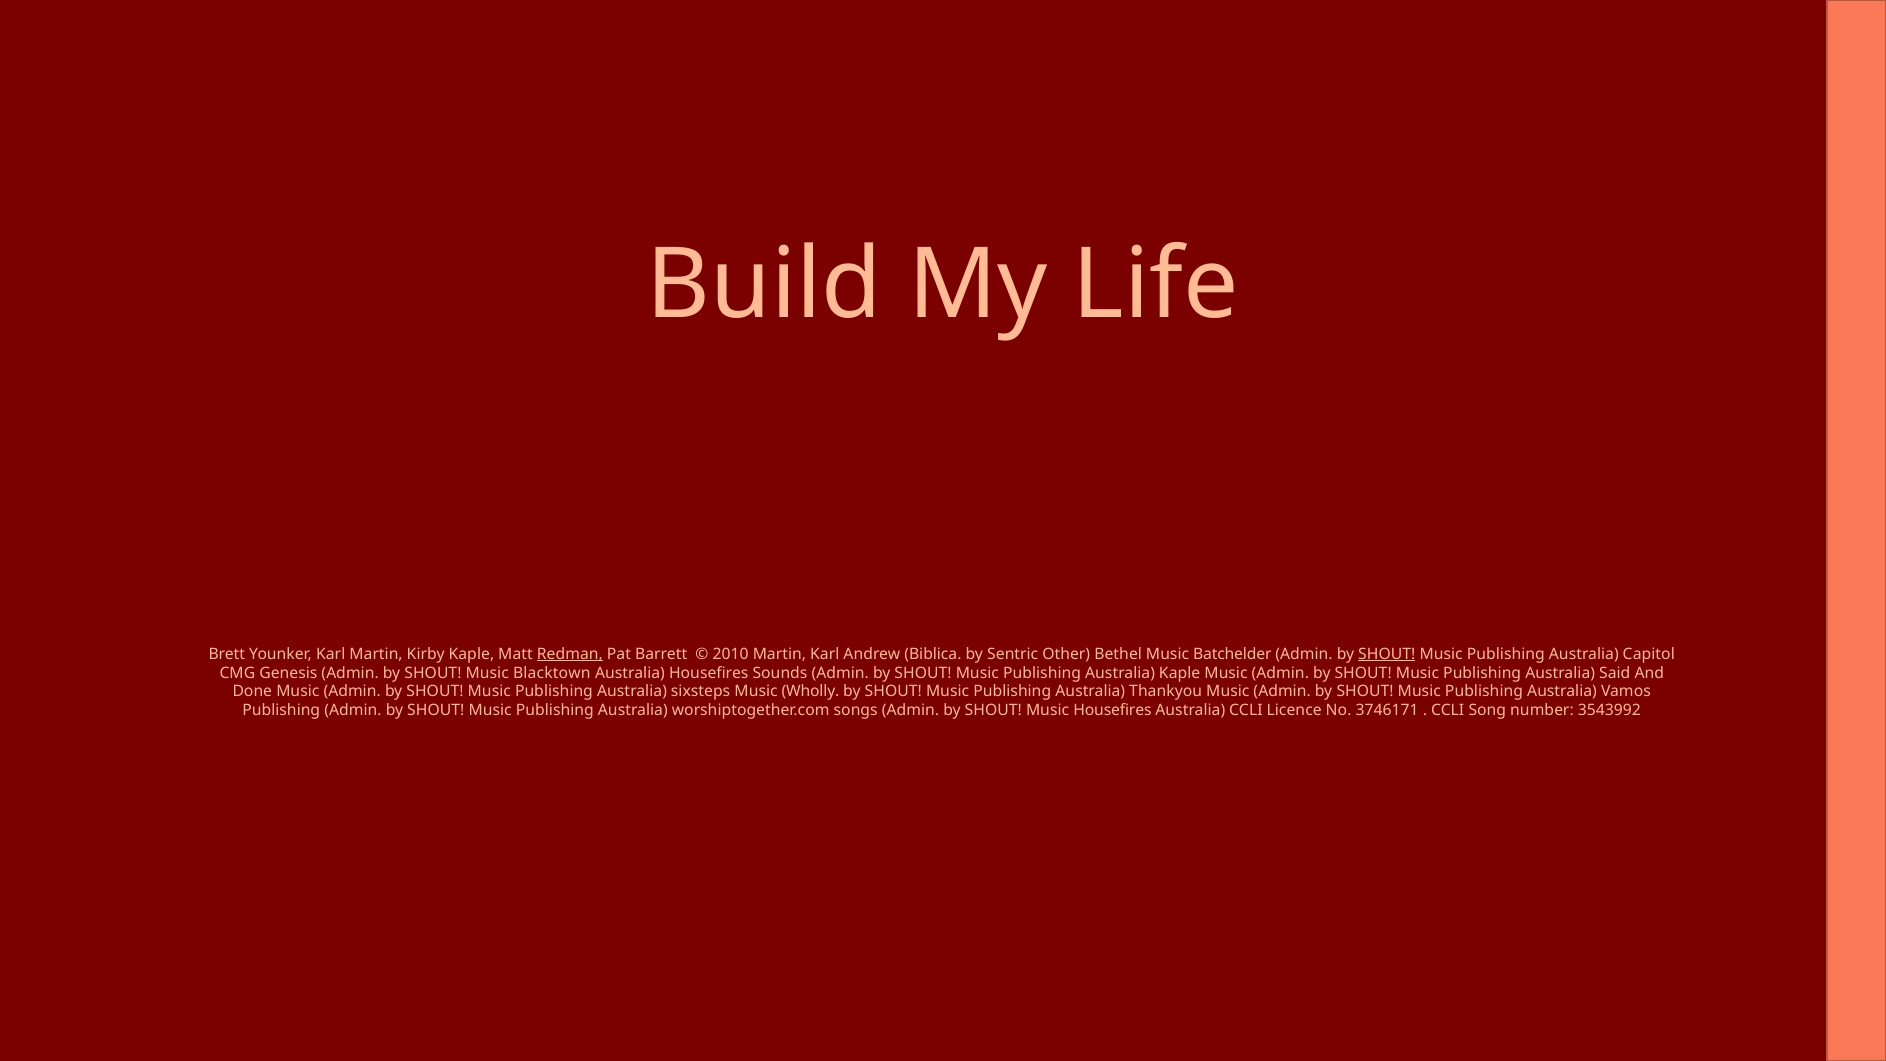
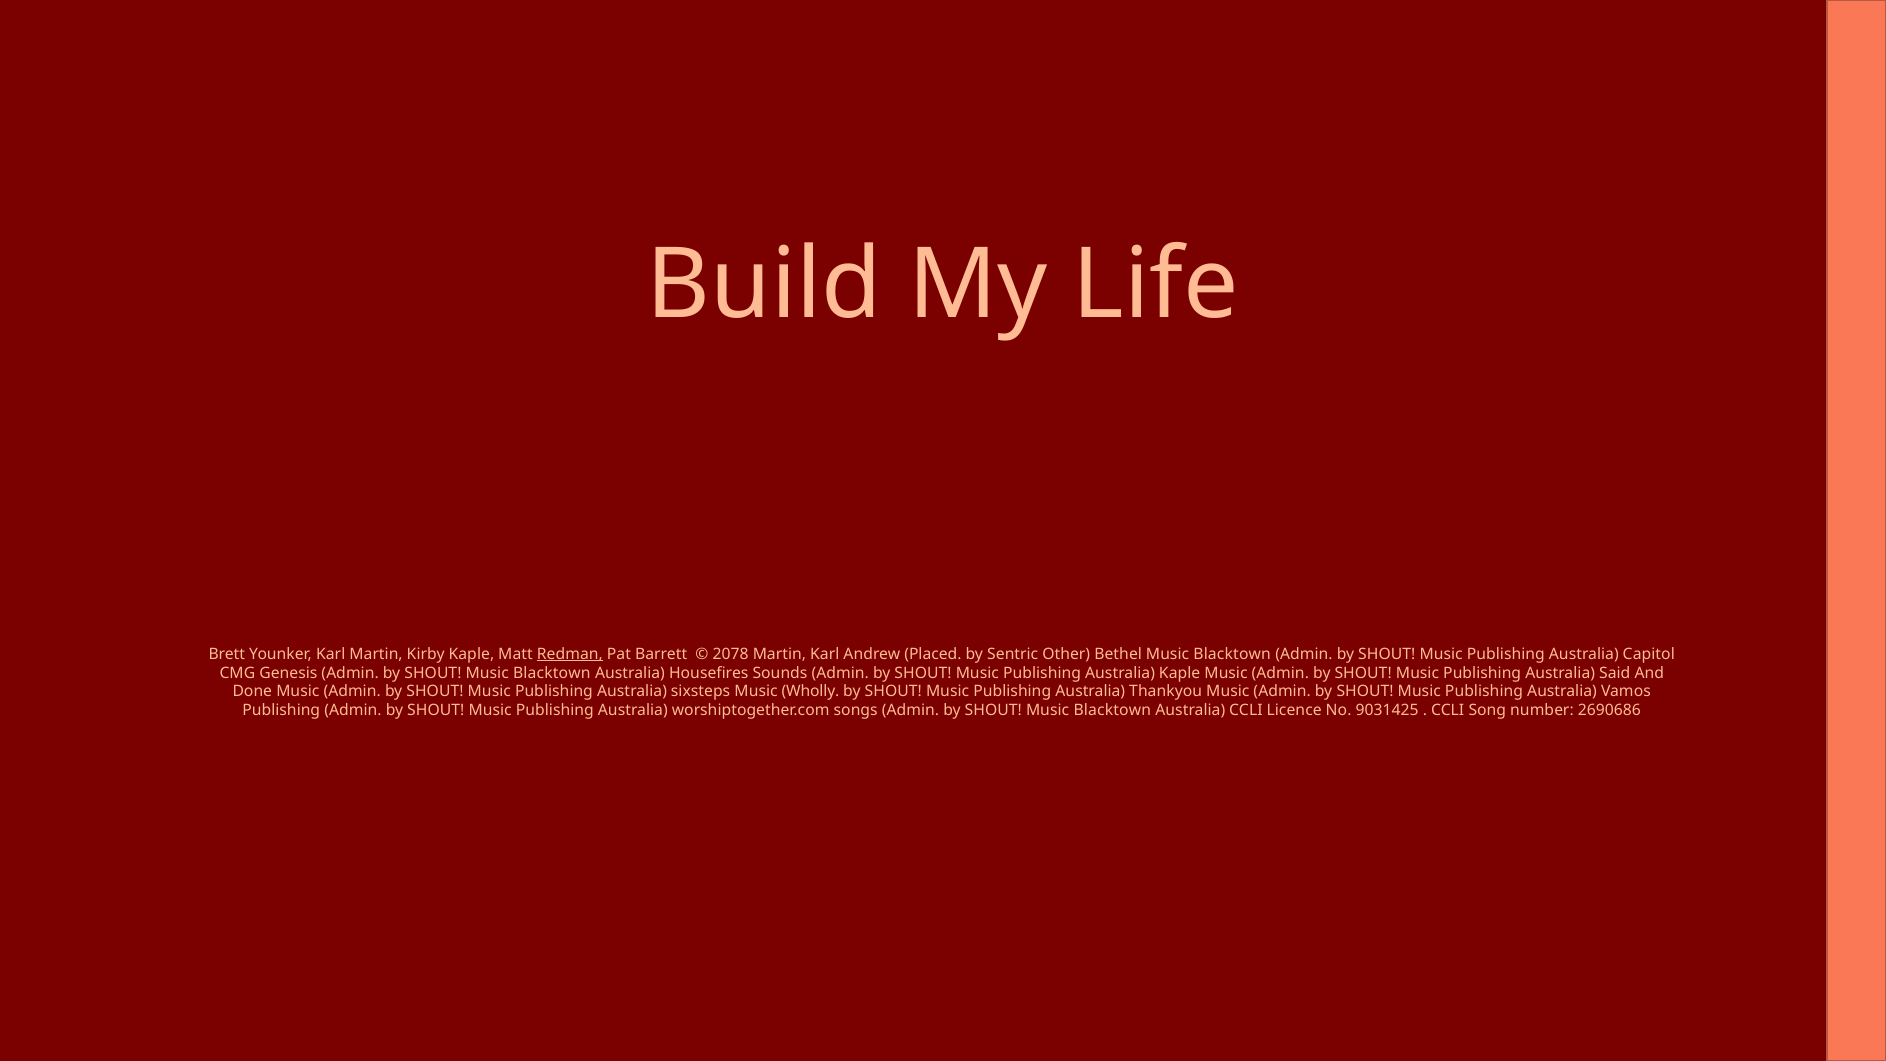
2010: 2010 -> 2078
Biblica: Biblica -> Placed
Bethel Music Batchelder: Batchelder -> Blacktown
SHOUT at (1387, 654) underline: present -> none
Housefires at (1112, 710): Housefires -> Blacktown
3746171: 3746171 -> 9031425
3543992: 3543992 -> 2690686
